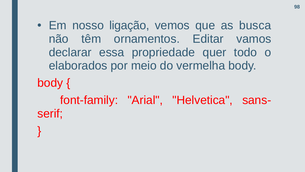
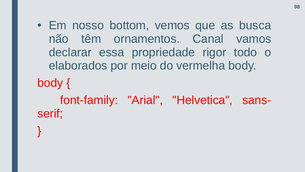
ligação: ligação -> bottom
Editar: Editar -> Canal
quer: quer -> rigor
